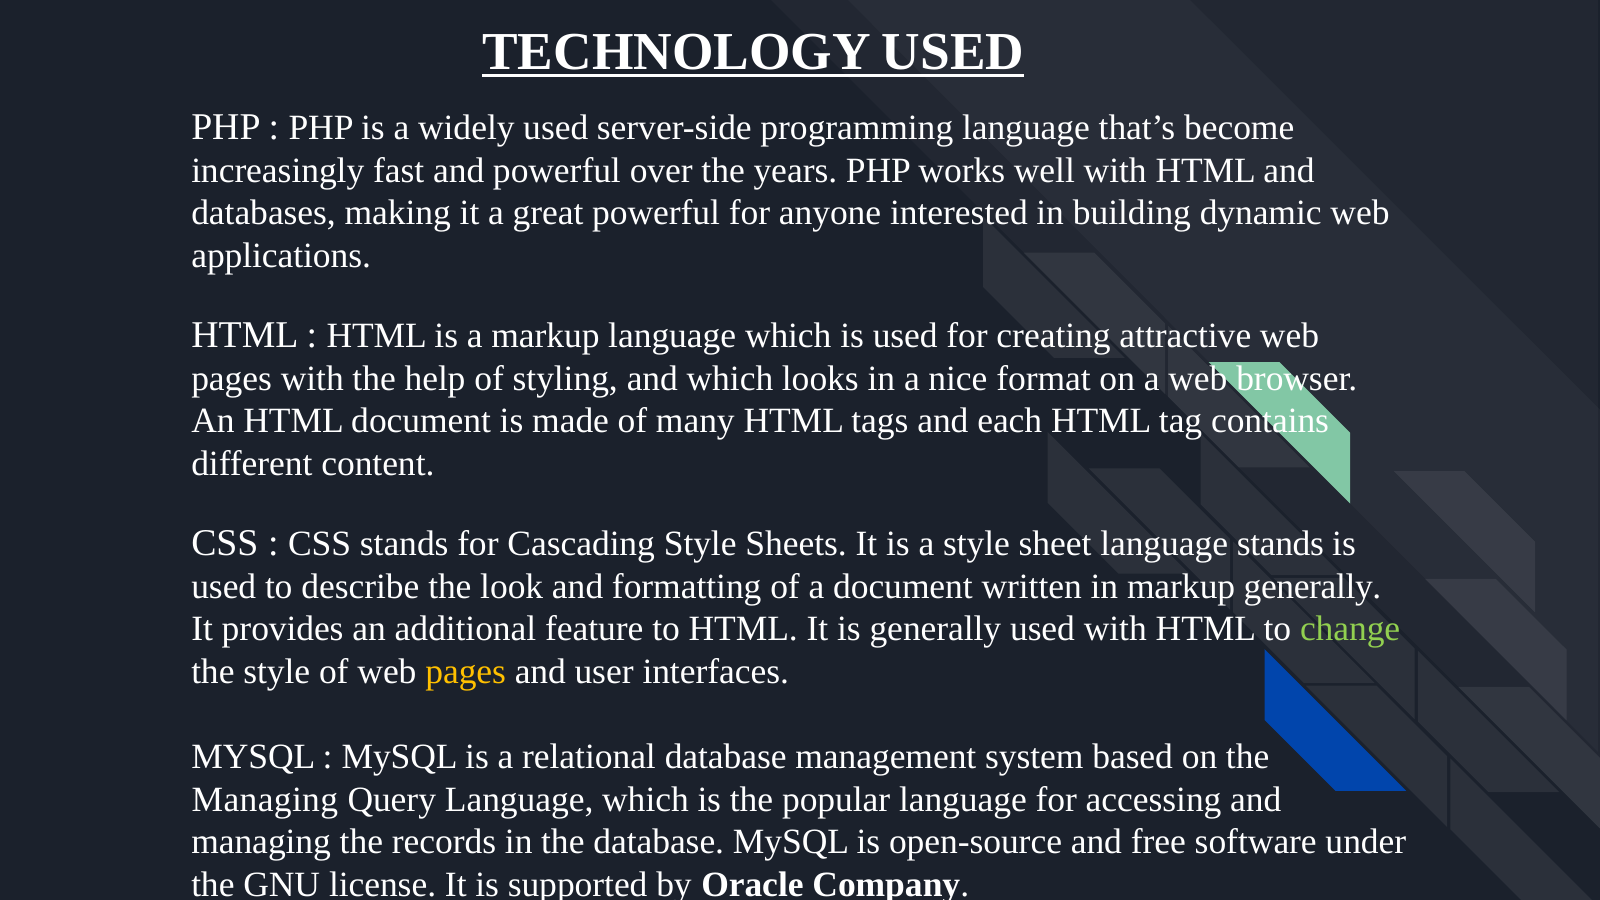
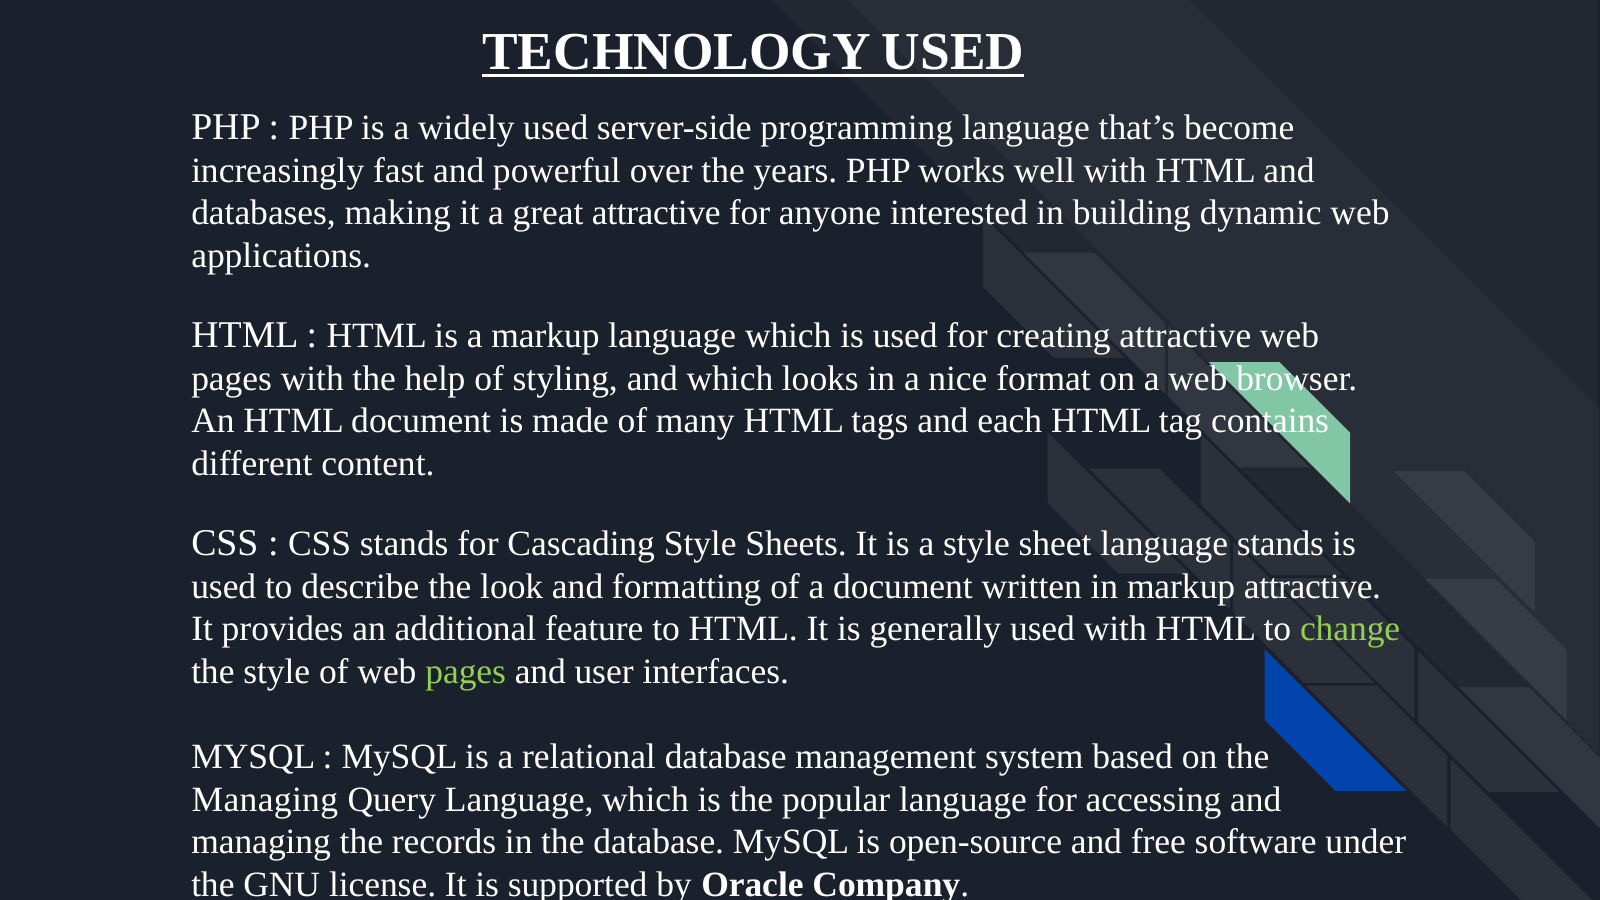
great powerful: powerful -> attractive
markup generally: generally -> attractive
pages at (466, 672) colour: yellow -> light green
